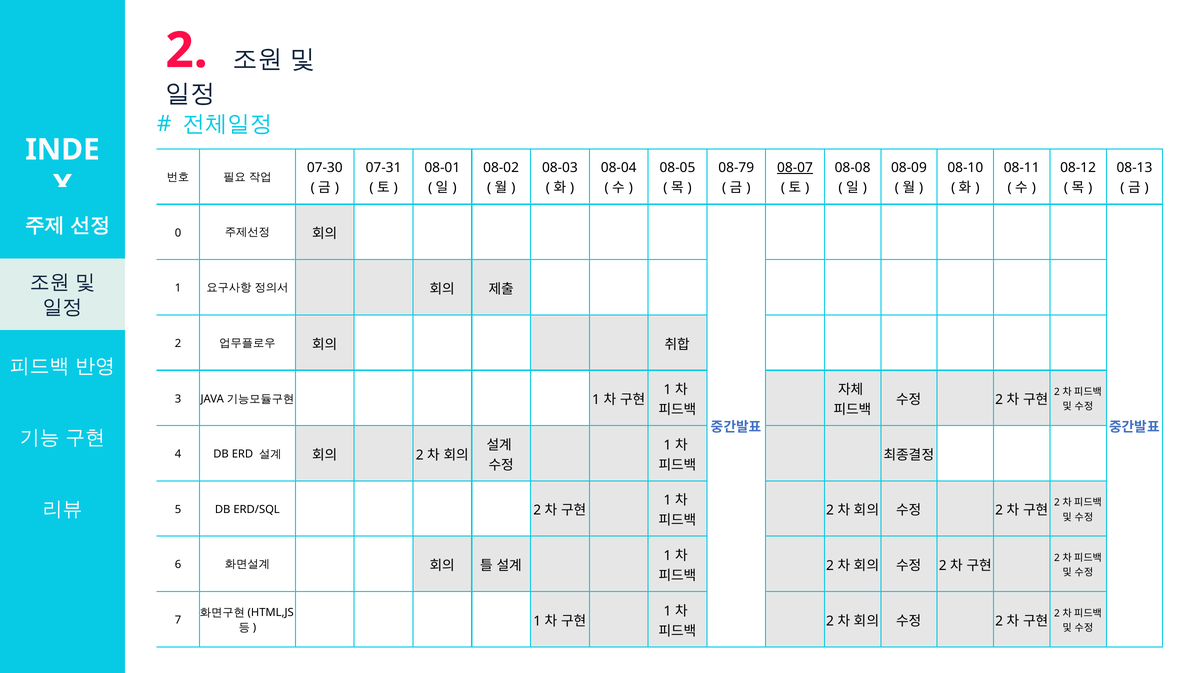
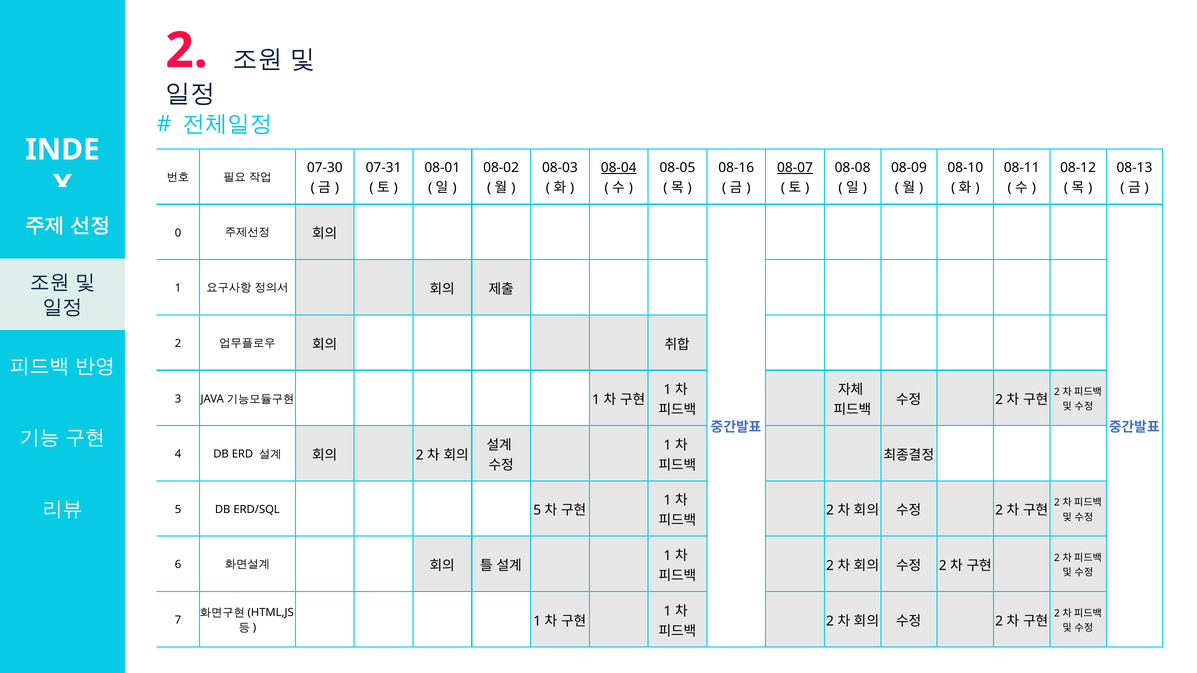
08-04 underline: none -> present
08-79: 08-79 -> 08-16
ERD/SQL 2: 2 -> 5
